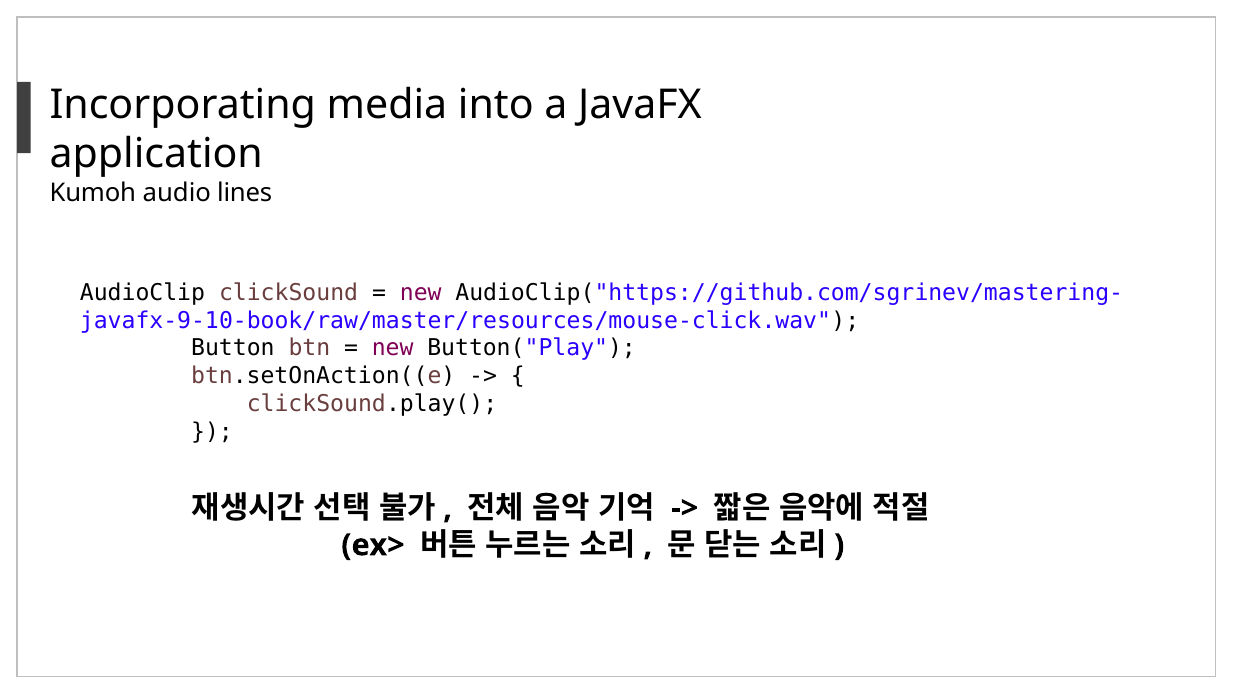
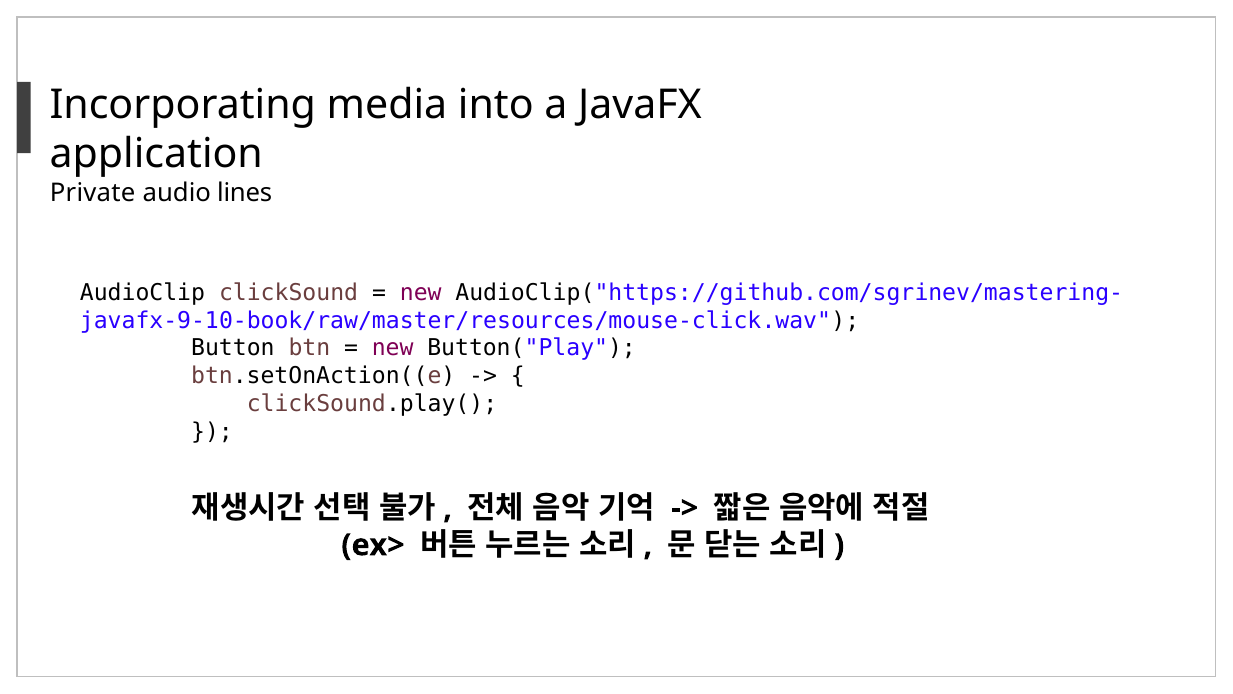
Kumoh: Kumoh -> Private
